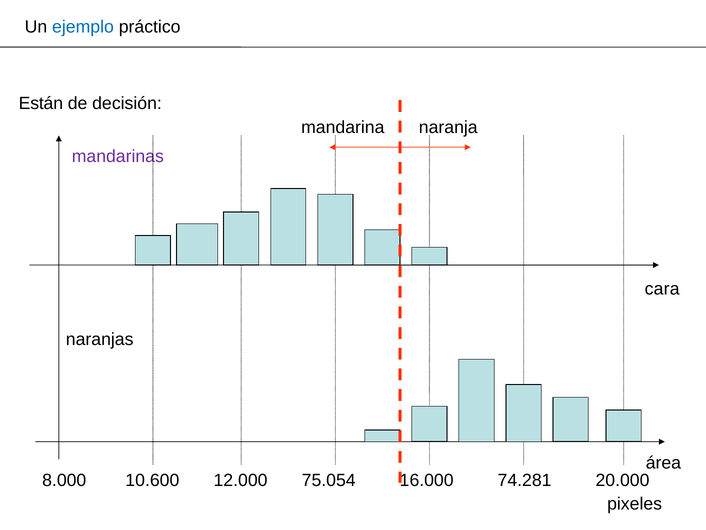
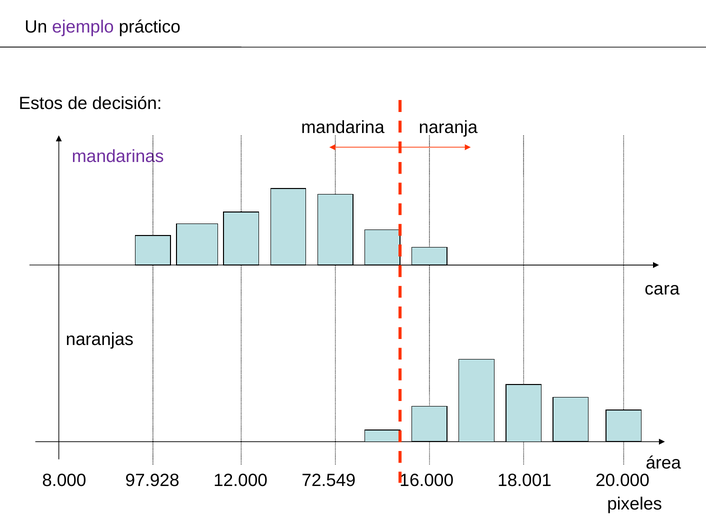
ejemplo colour: blue -> purple
Están: Están -> Estos
10.600: 10.600 -> 97.928
75.054: 75.054 -> 72.549
74.281: 74.281 -> 18.001
